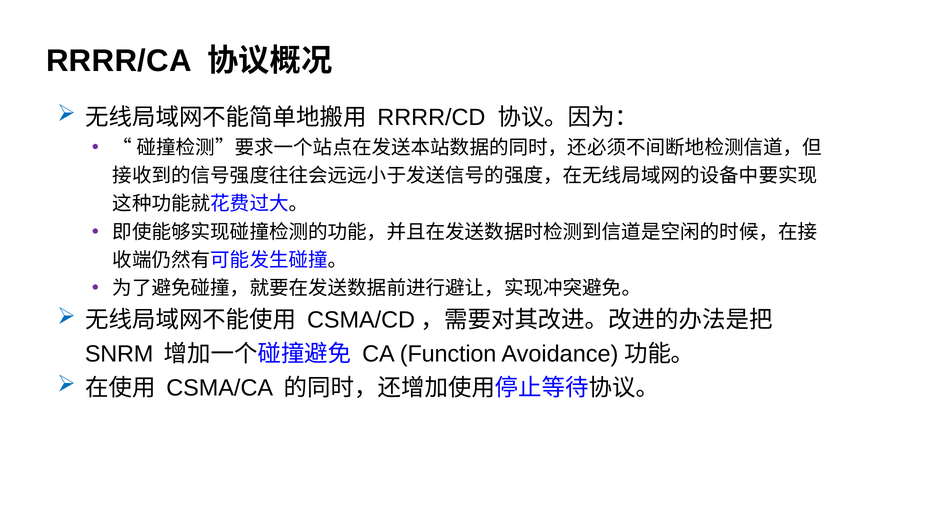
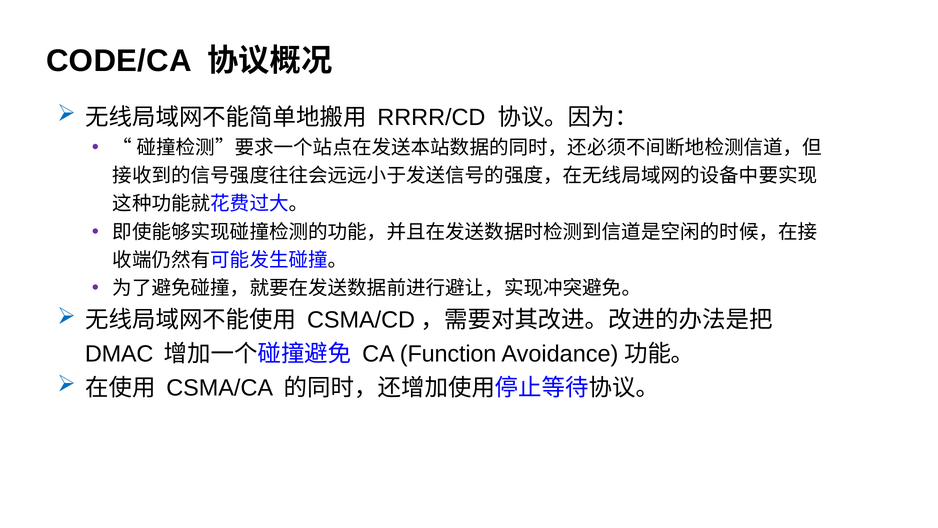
RRRR/CA: RRRR/CA -> CODE/CA
SNRM: SNRM -> DMAC
